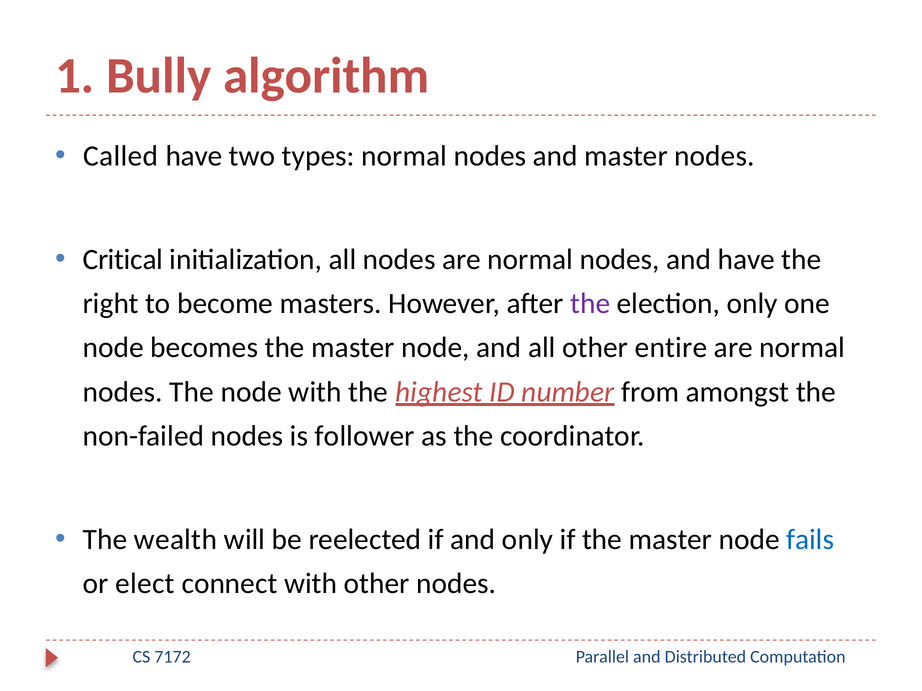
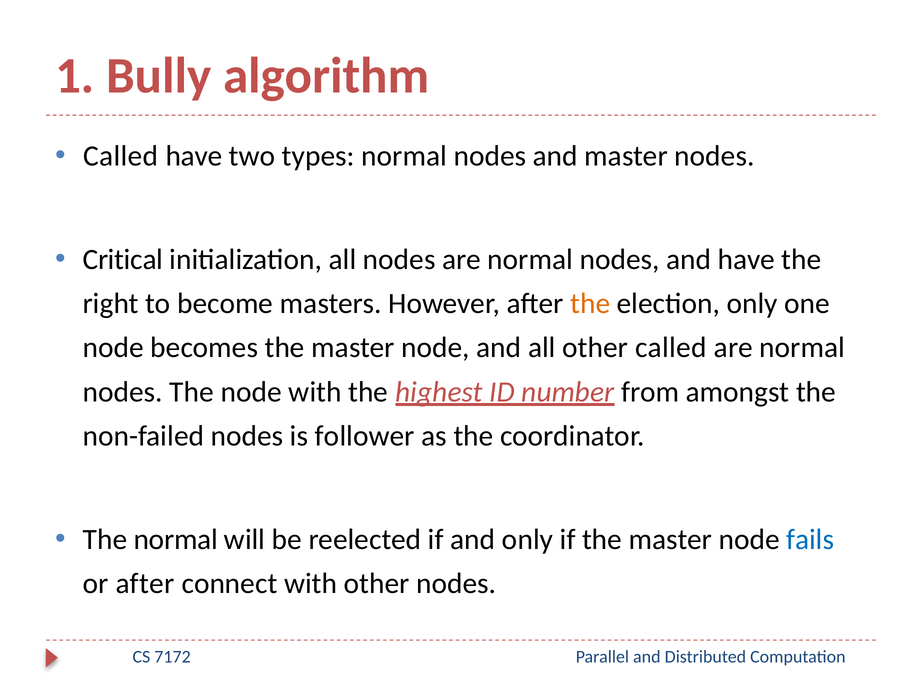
the at (590, 304) colour: purple -> orange
other entire: entire -> called
The wealth: wealth -> normal
or elect: elect -> after
